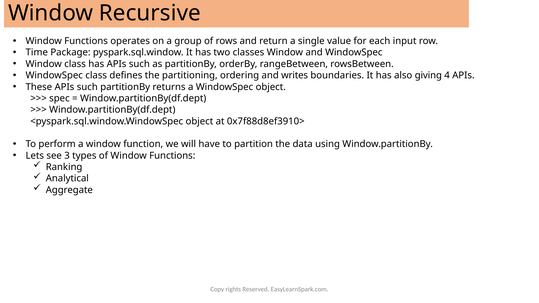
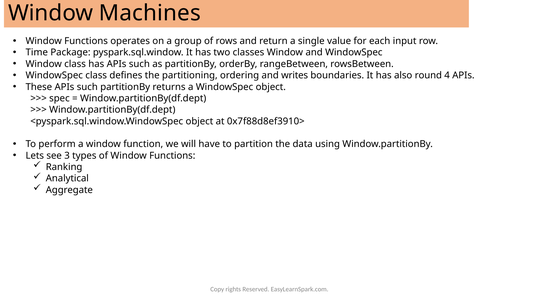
Recursive: Recursive -> Machines
giving: giving -> round
